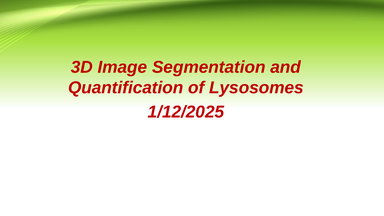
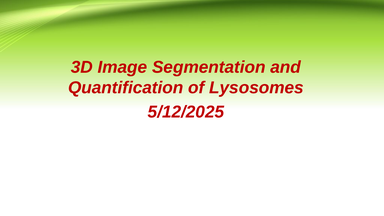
1/12/2025: 1/12/2025 -> 5/12/2025
